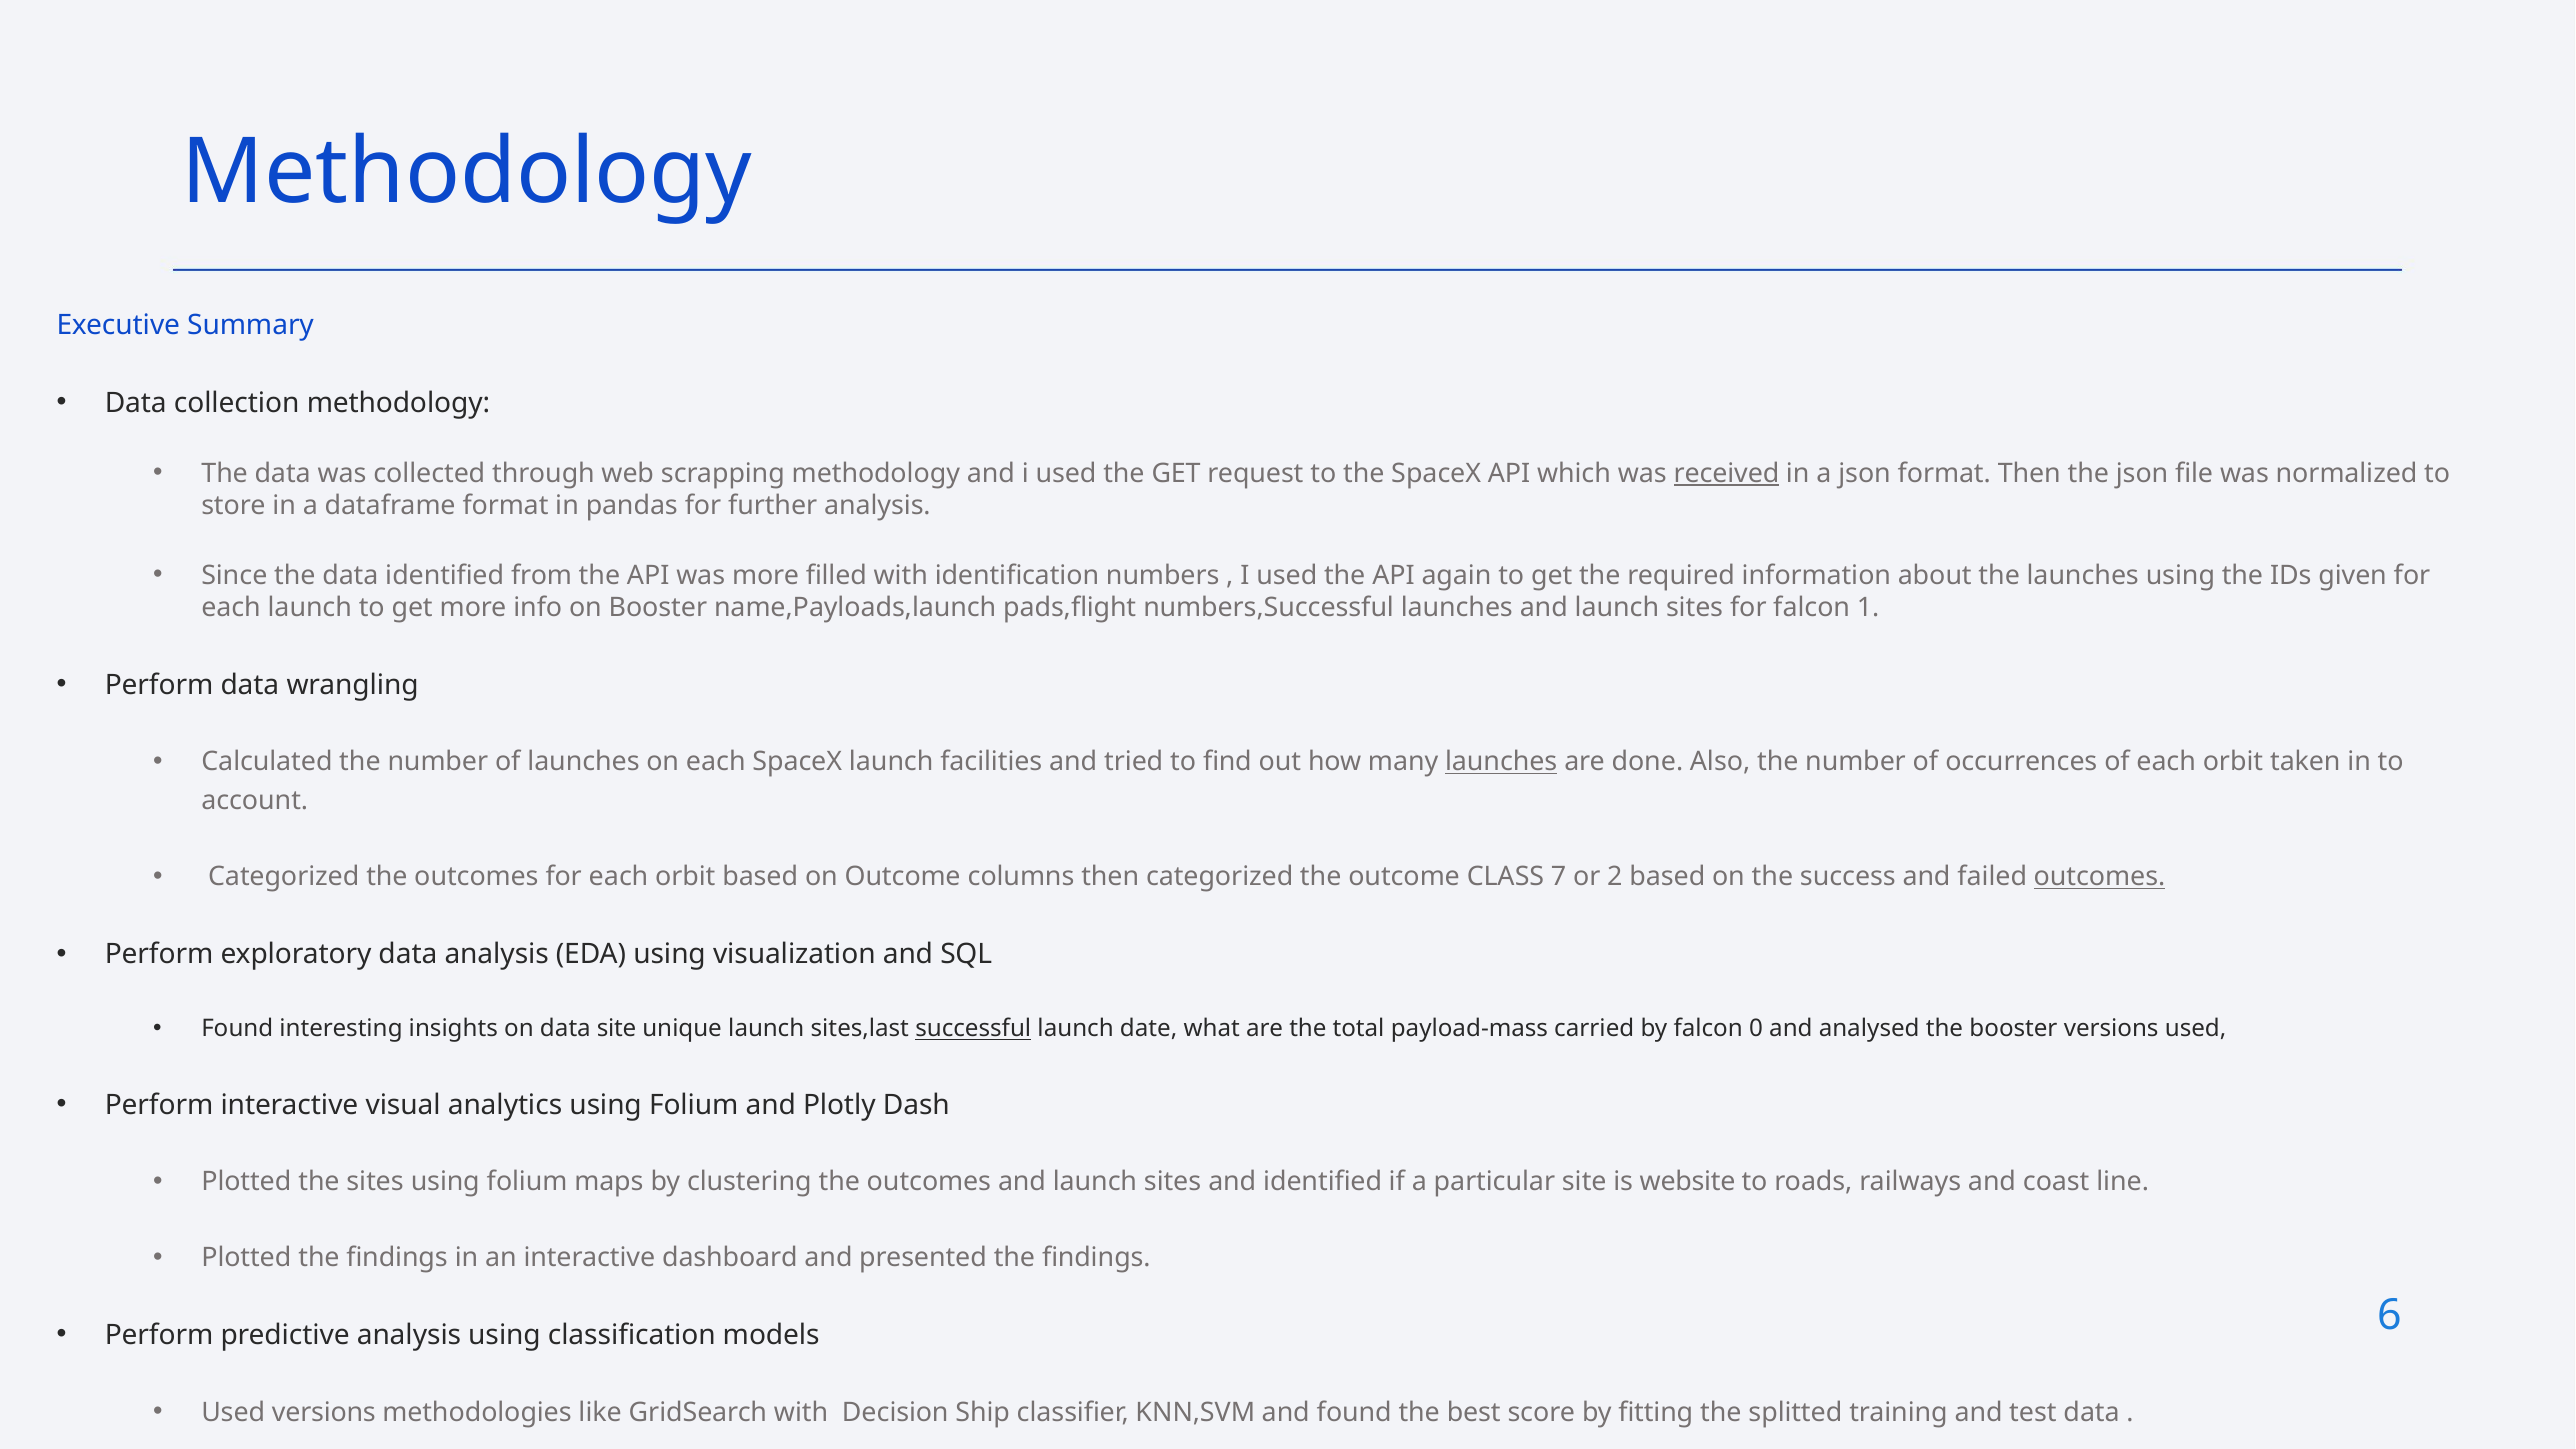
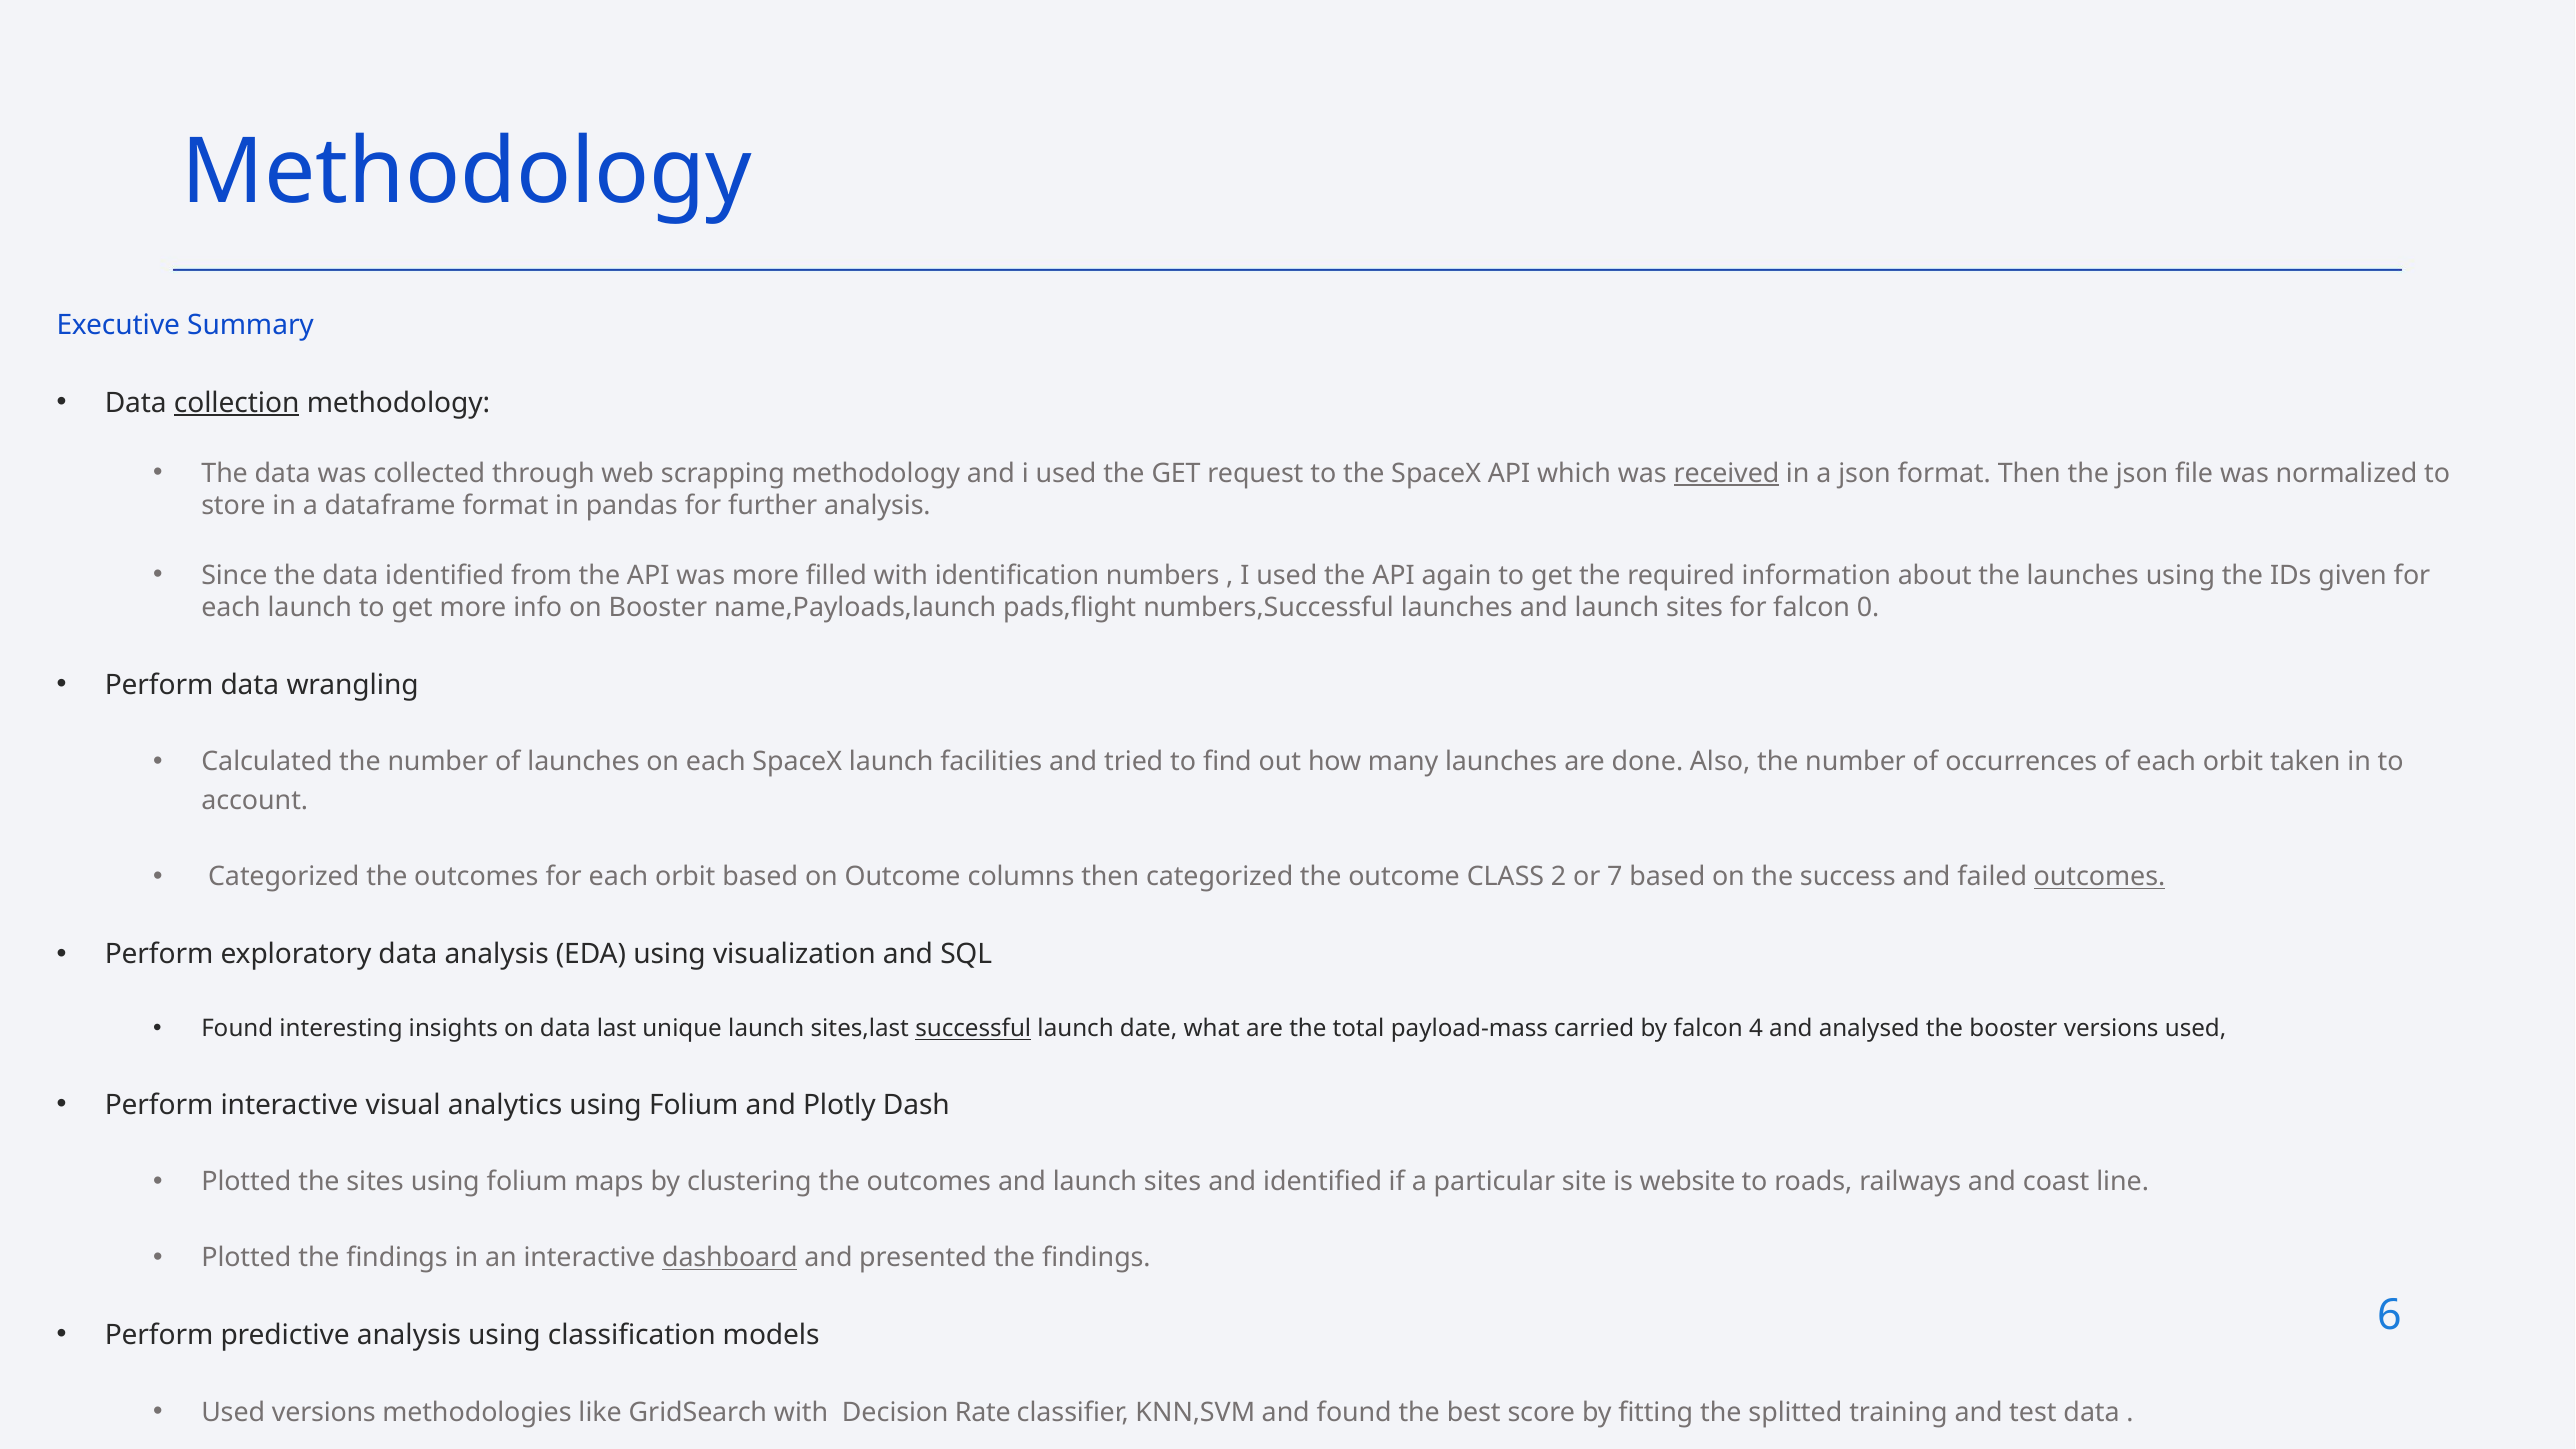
collection underline: none -> present
1: 1 -> 0
launches at (1501, 762) underline: present -> none
7: 7 -> 2
2: 2 -> 7
data site: site -> last
0: 0 -> 4
dashboard underline: none -> present
Ship: Ship -> Rate
